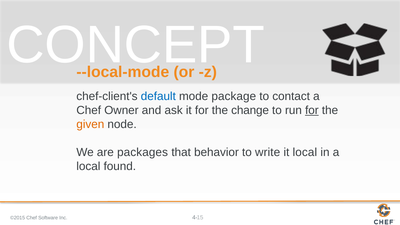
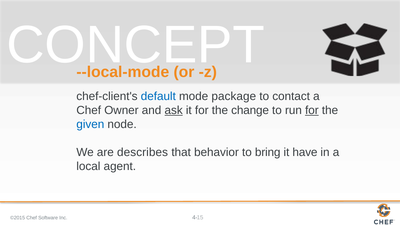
ask underline: none -> present
given colour: orange -> blue
packages: packages -> describes
write: write -> bring
it local: local -> have
found: found -> agent
